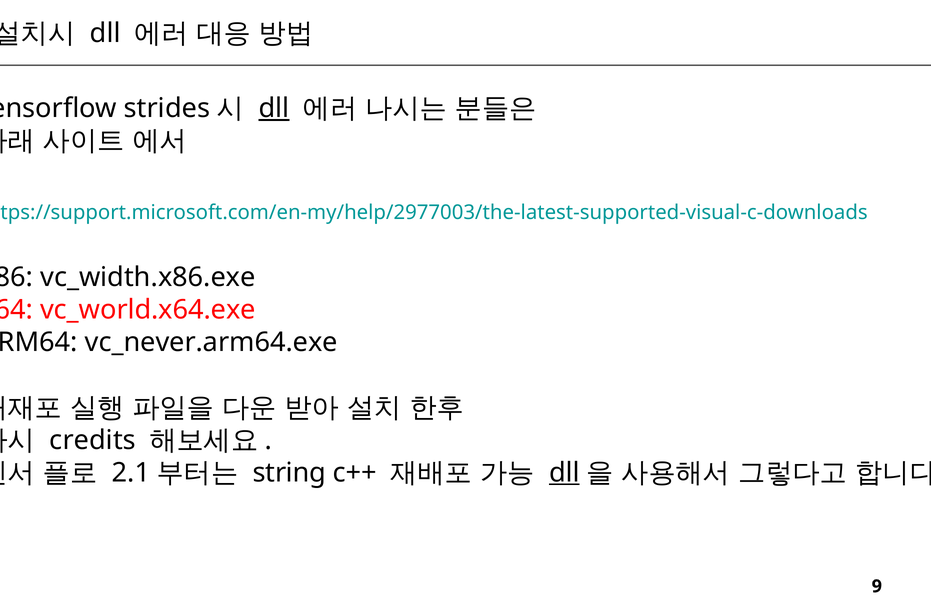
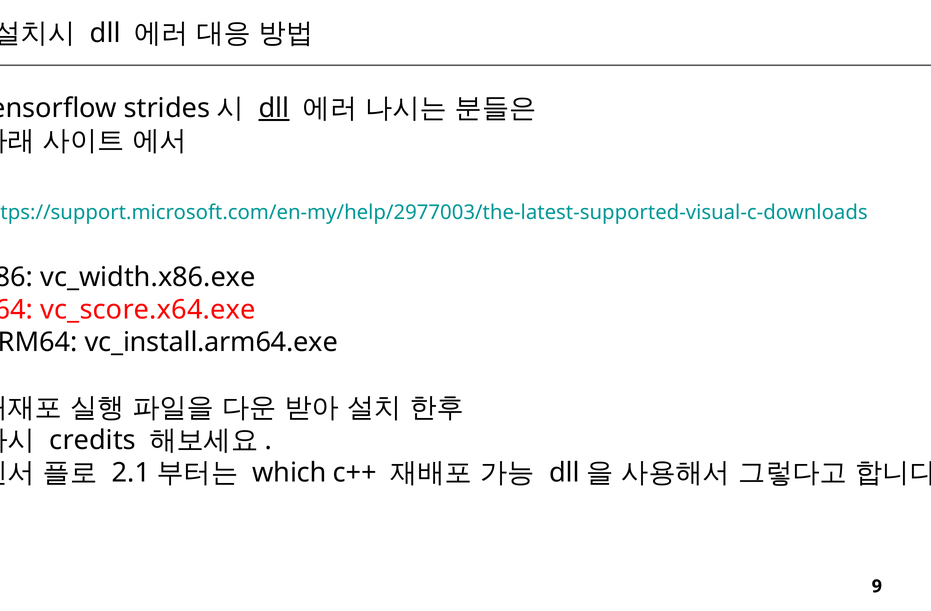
vc_world.x64.exe: vc_world.x64.exe -> vc_score.x64.exe
vc_never.arm64.exe: vc_never.arm64.exe -> vc_install.arm64.exe
string: string -> which
dll at (564, 473) underline: present -> none
